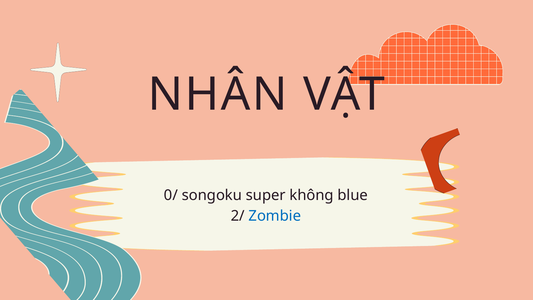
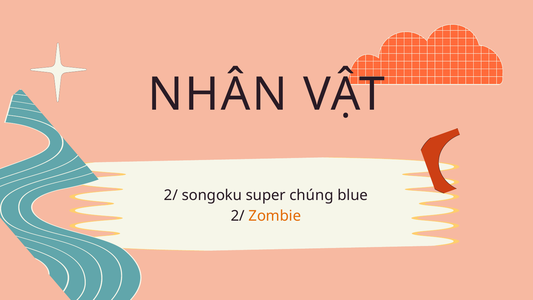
0/ at (171, 195): 0/ -> 2/
không: không -> chúng
Zombie colour: blue -> orange
